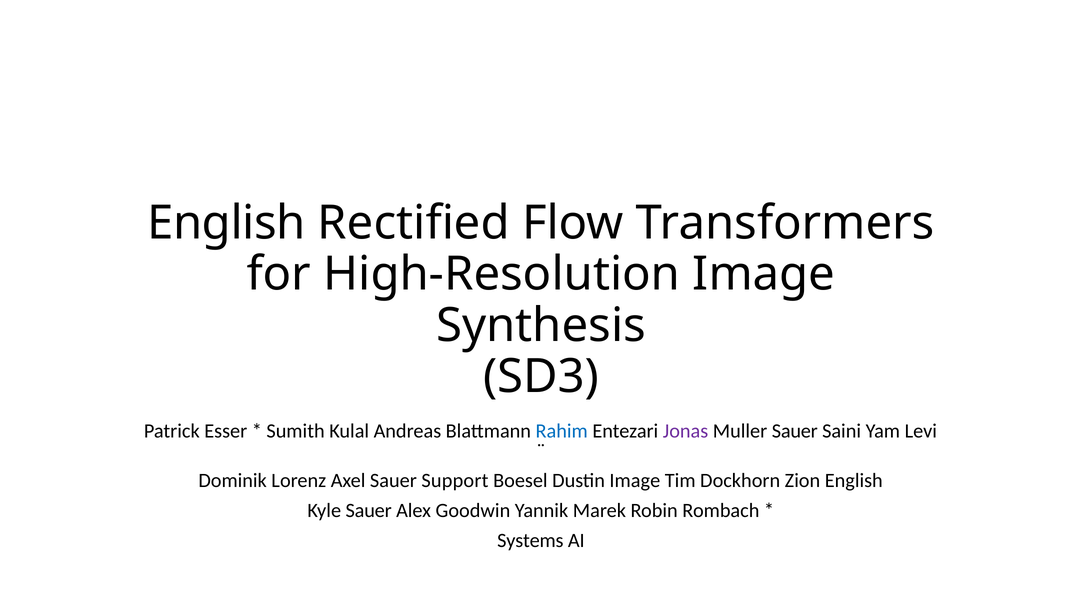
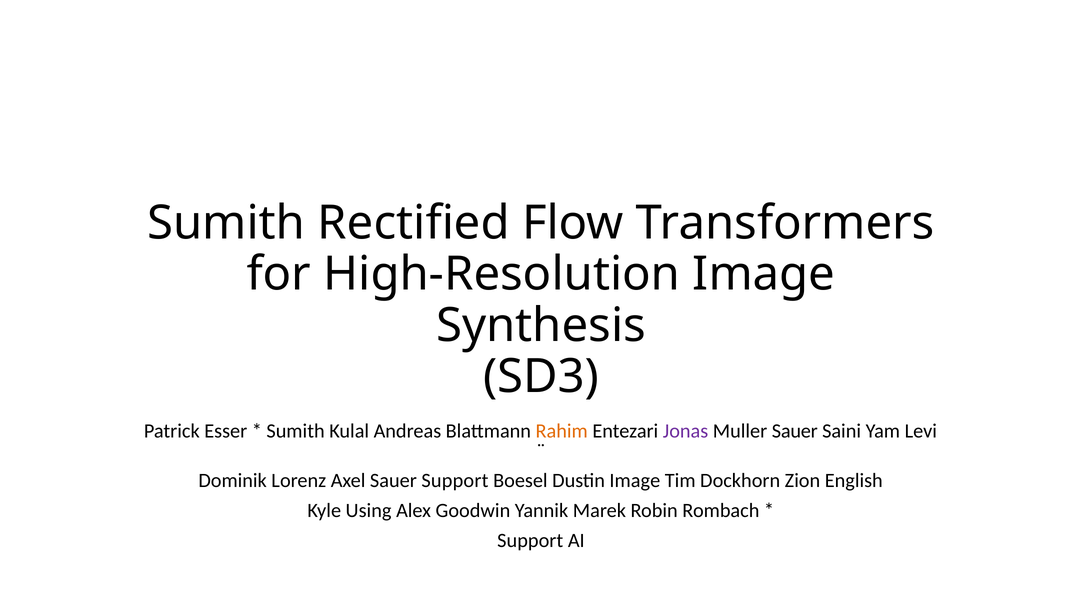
English at (226, 223): English -> Sumith
Rahim colour: blue -> orange
Kyle Sauer: Sauer -> Using
Systems at (530, 540): Systems -> Support
